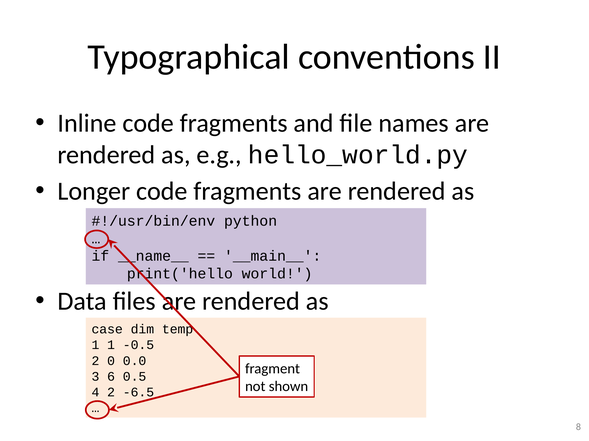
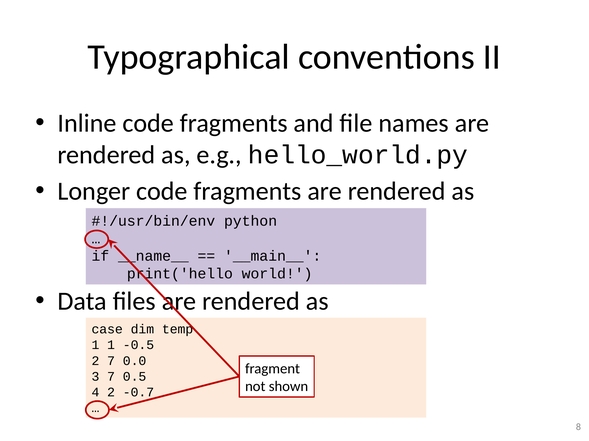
2 0: 0 -> 7
3 6: 6 -> 7
-6.5: -6.5 -> -0.7
